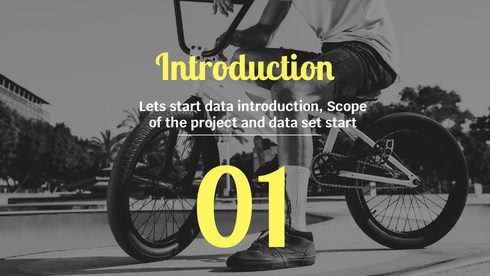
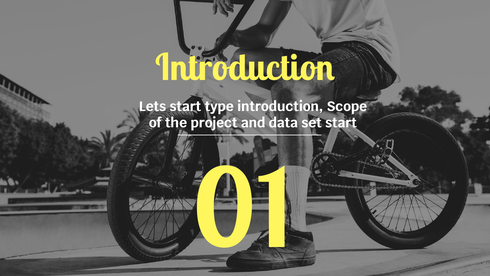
start data: data -> type
